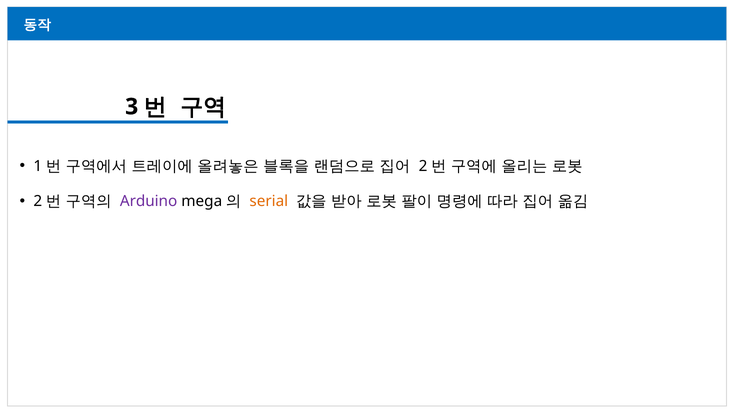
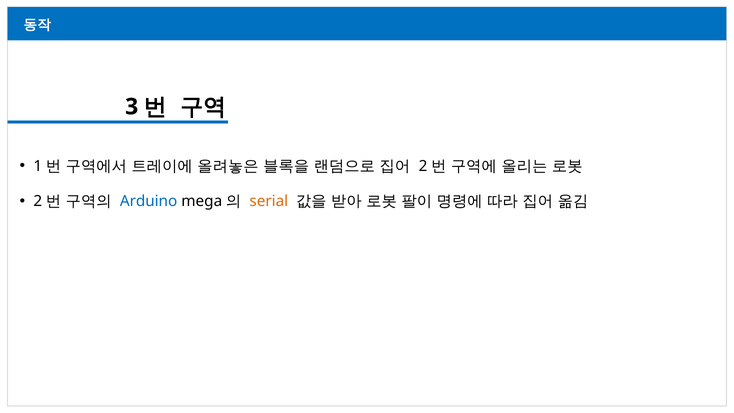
Arduino colour: purple -> blue
